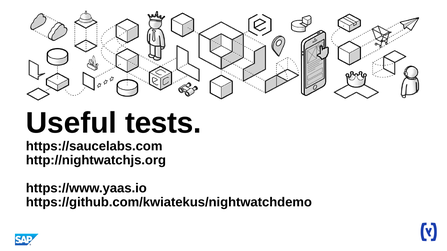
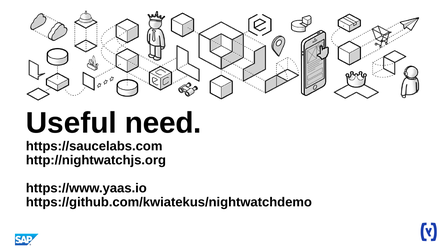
tests: tests -> need
